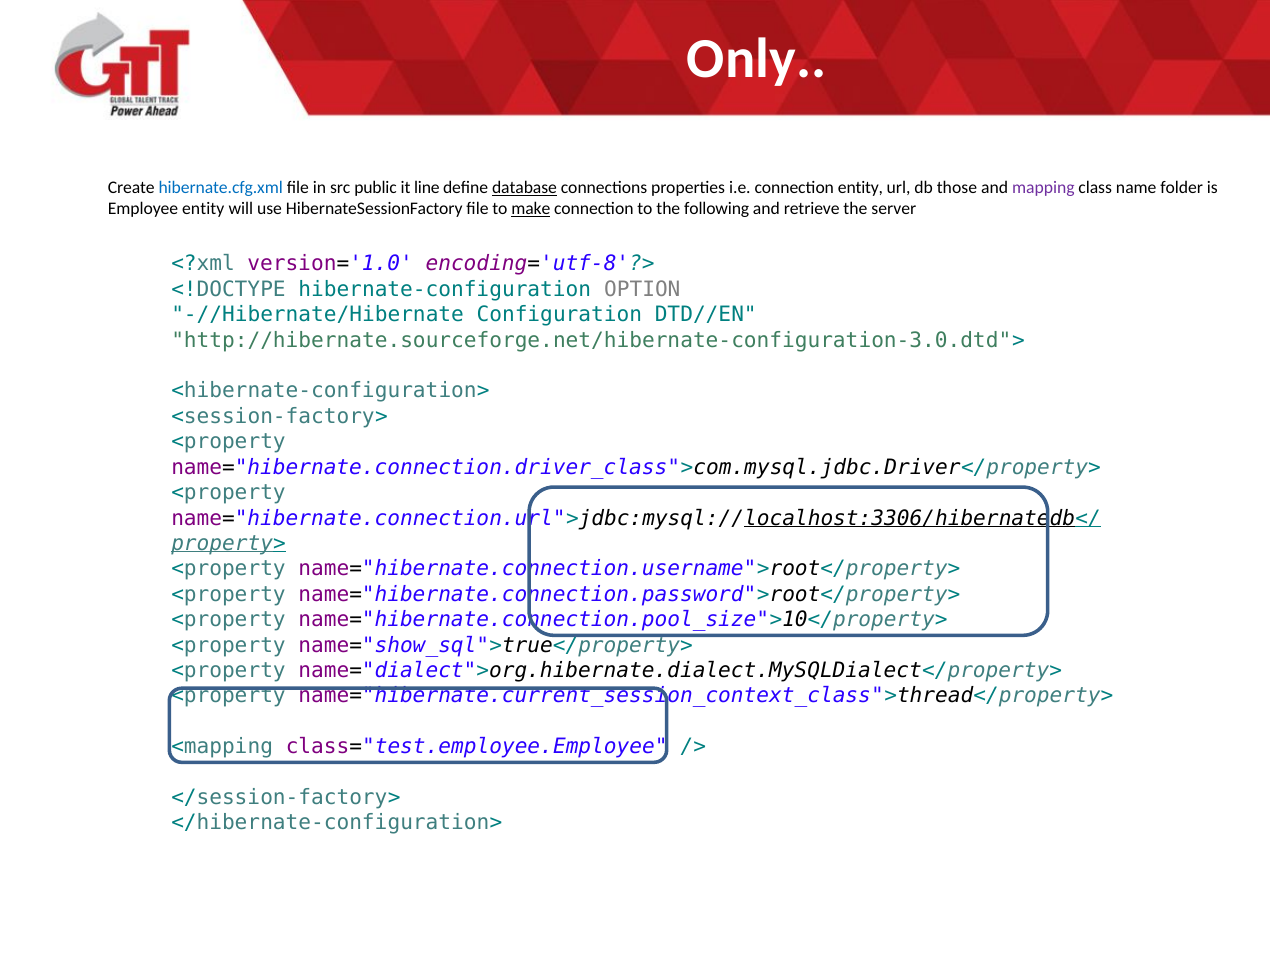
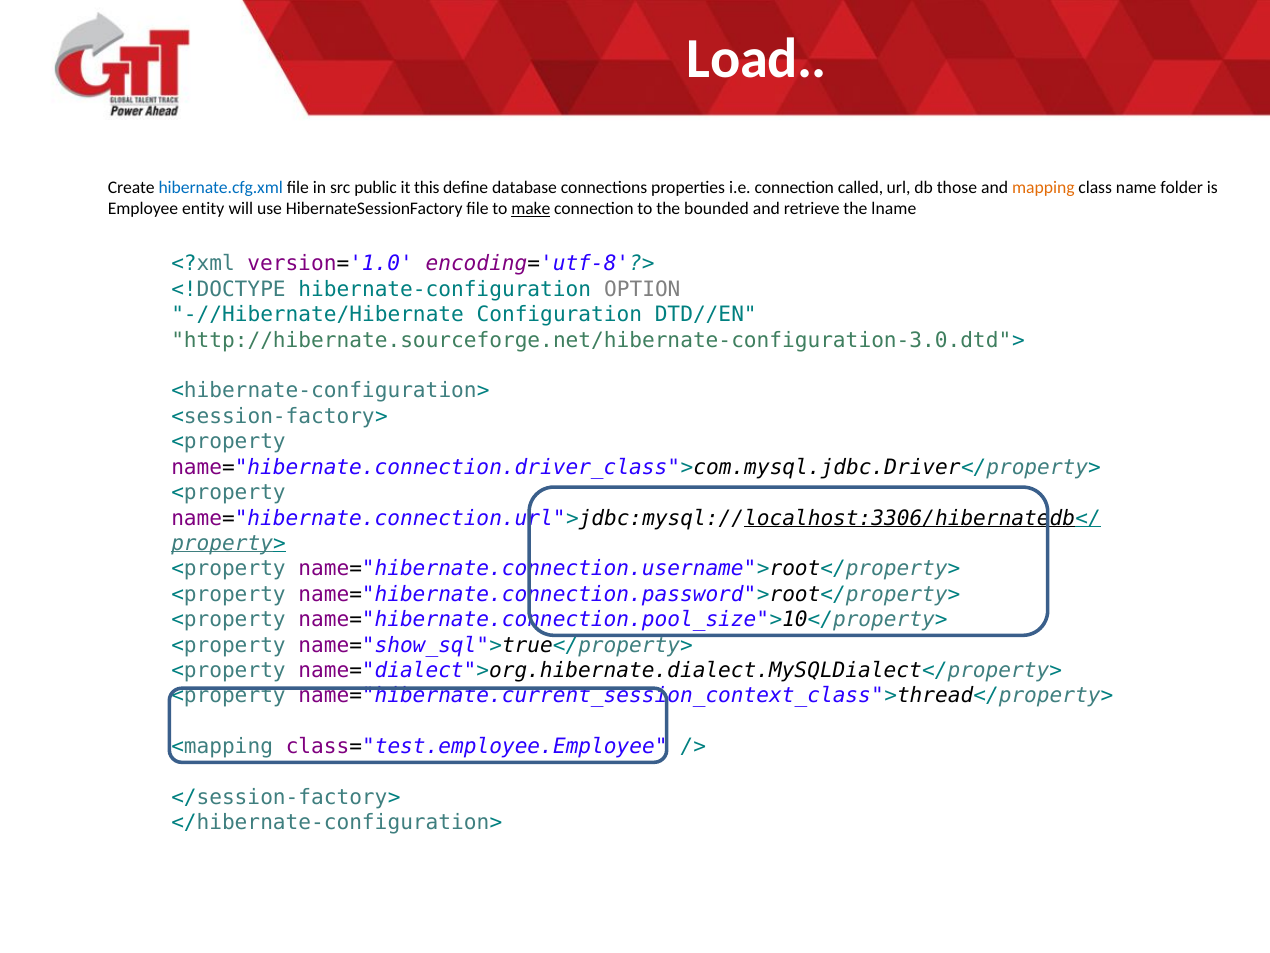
Only: Only -> Load
line: line -> this
database underline: present -> none
connection entity: entity -> called
mapping colour: purple -> orange
following: following -> bounded
server: server -> lname
